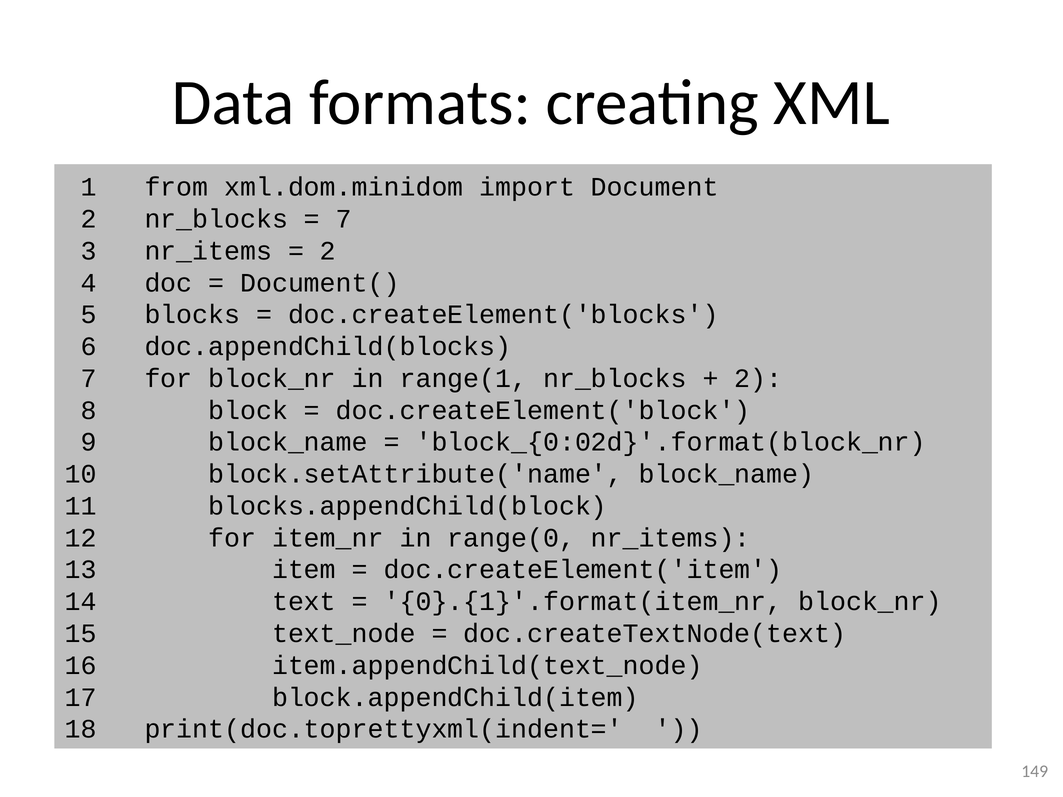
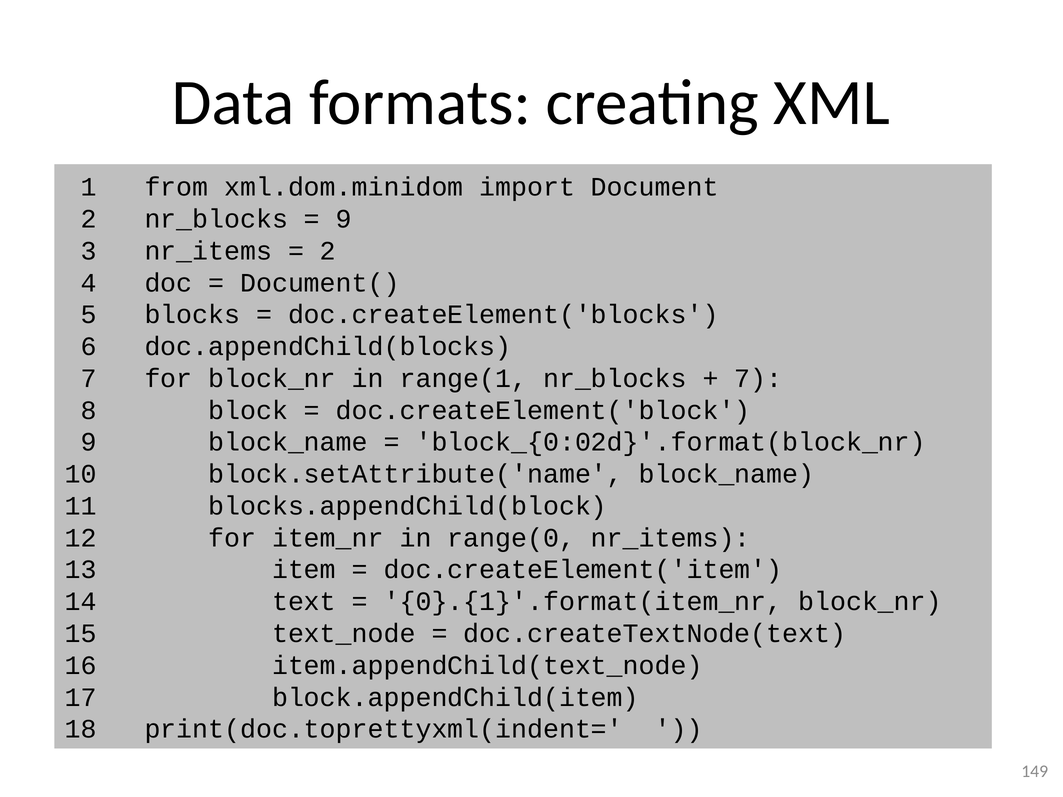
7 at (344, 219): 7 -> 9
2 at (758, 379): 2 -> 7
